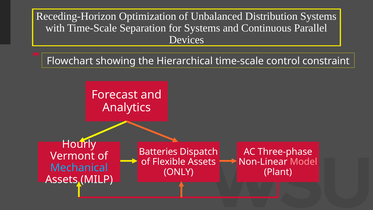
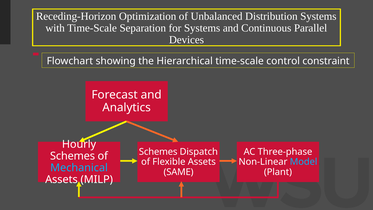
Batteries at (158, 152): Batteries -> Schemes
Vermont at (72, 156): Vermont -> Schemes
Model colour: pink -> light blue
ONLY: ONLY -> SAME
